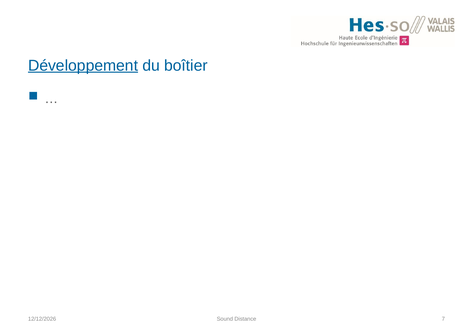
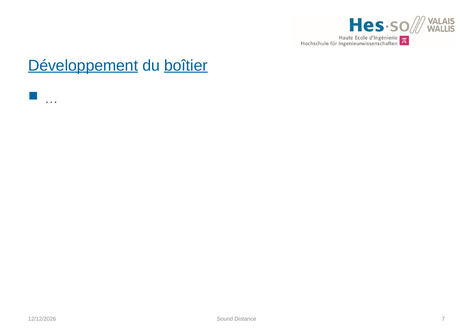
boîtier underline: none -> present
